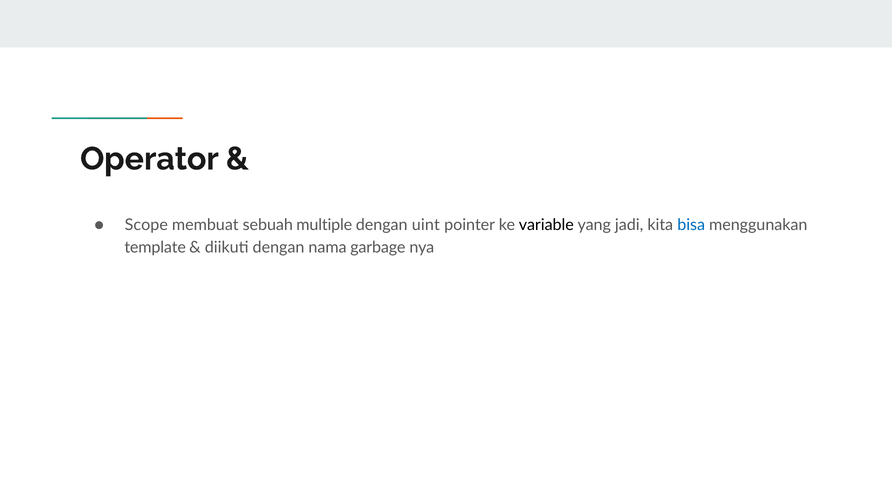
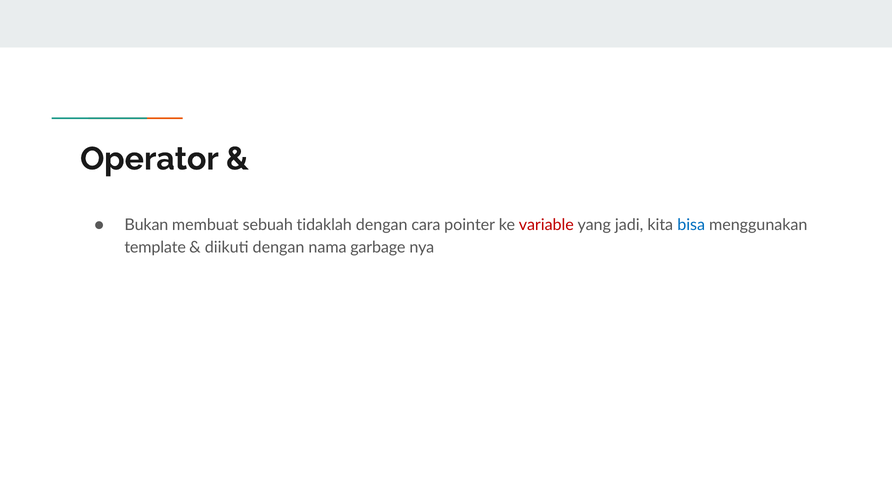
Scope: Scope -> Bukan
multiple: multiple -> tidaklah
uint: uint -> cara
variable colour: black -> red
